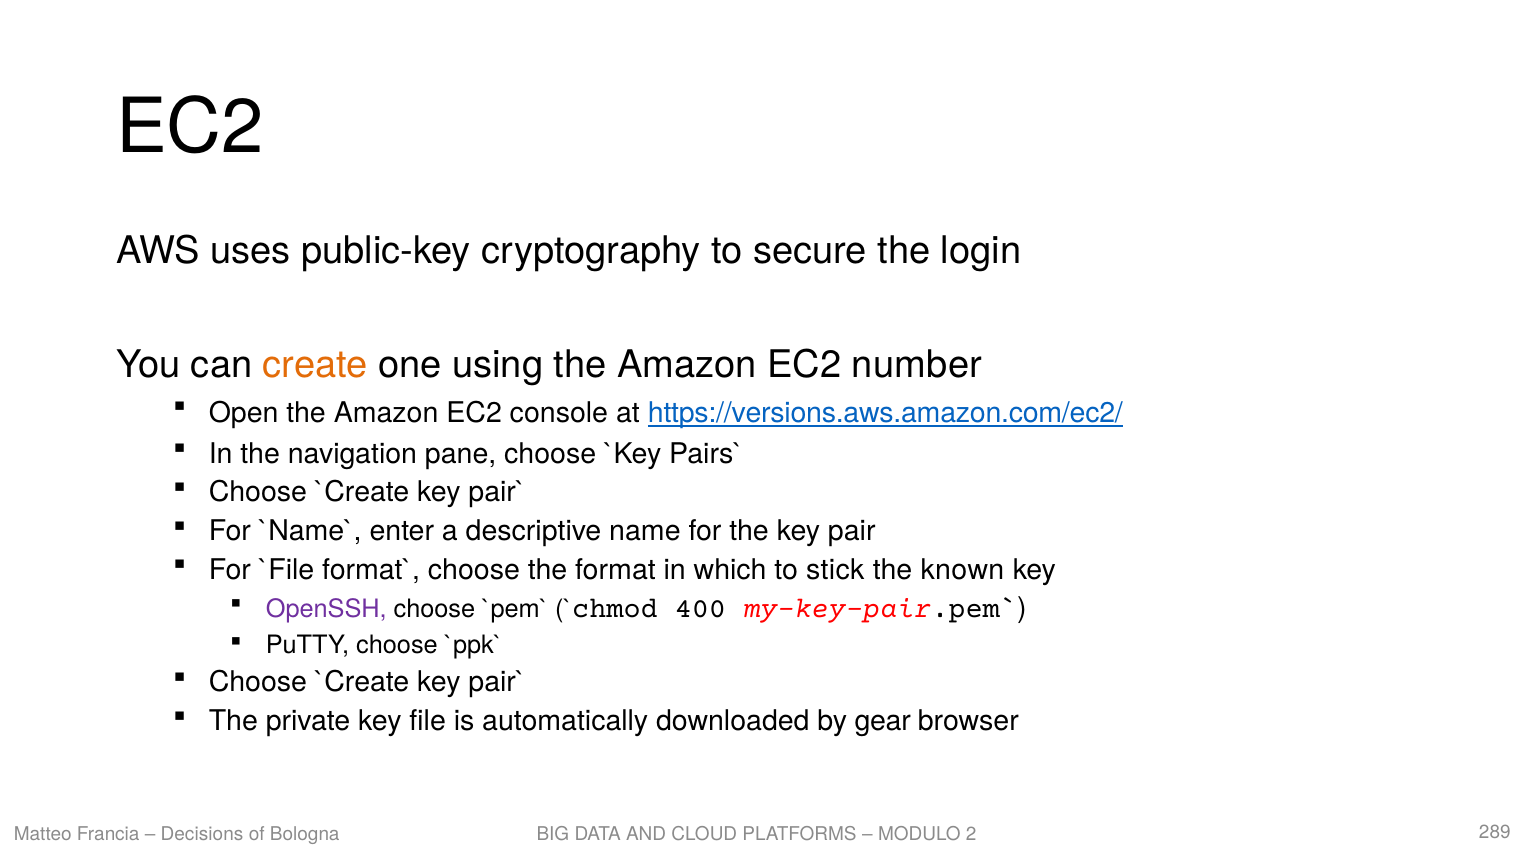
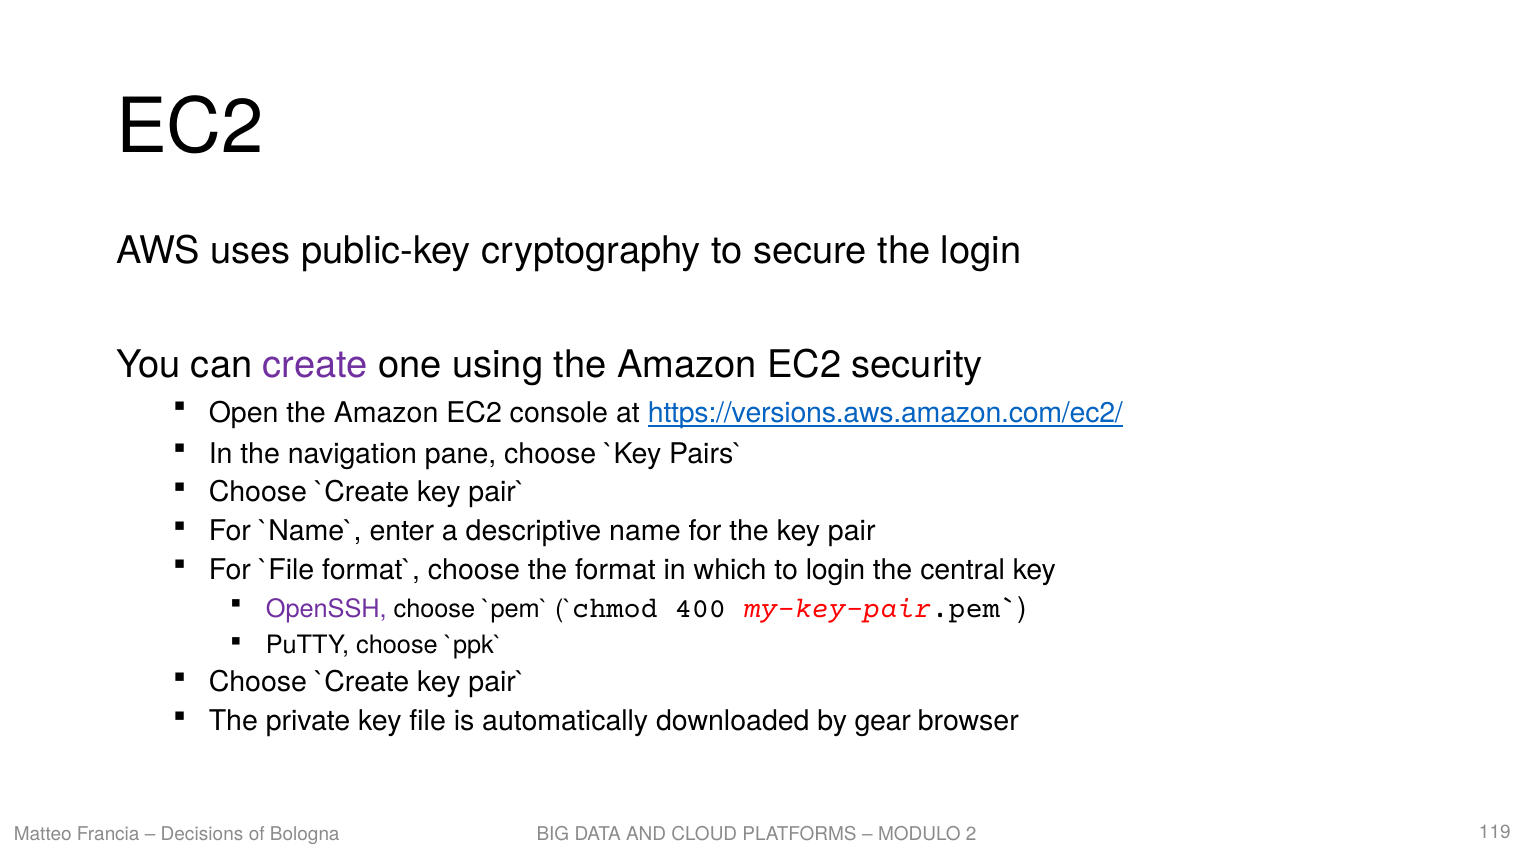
create colour: orange -> purple
number: number -> security
to stick: stick -> login
known: known -> central
289: 289 -> 119
